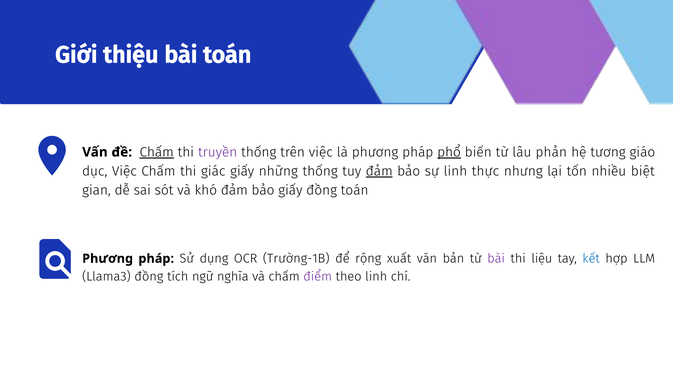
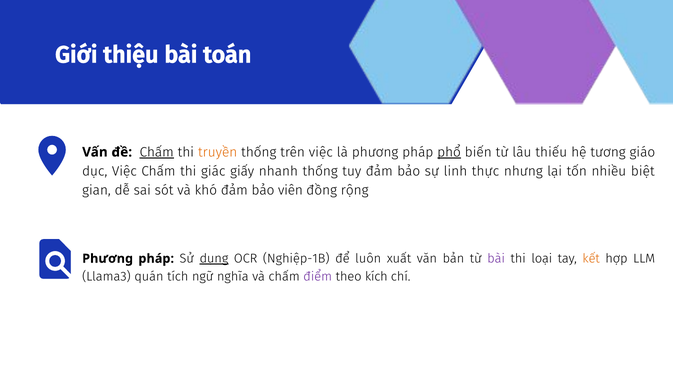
truyền colour: purple -> orange
phản: phản -> thiếu
những: những -> nhanh
đảm at (379, 171) underline: present -> none
bảo giấy: giấy -> viên
đồng toán: toán -> rộng
dụng underline: none -> present
Trường-1B: Trường-1B -> Nghiệp-1B
rộng: rộng -> luôn
liệu: liệu -> loại
kết colour: blue -> orange
Llama3 đồng: đồng -> quán
theo linh: linh -> kích
